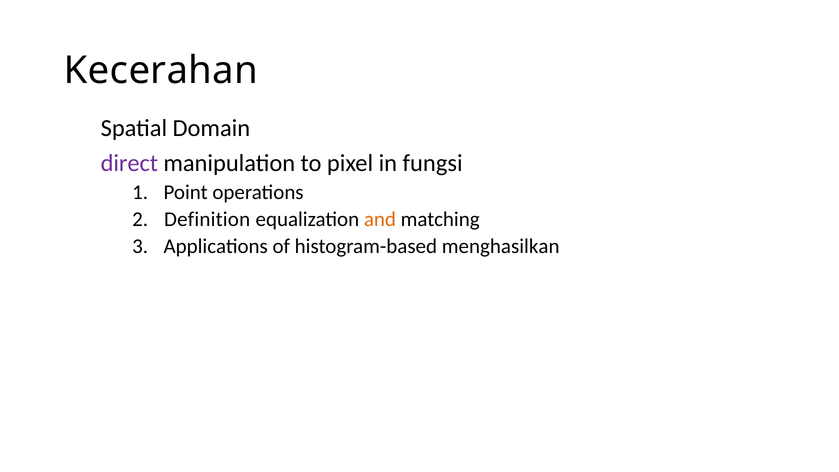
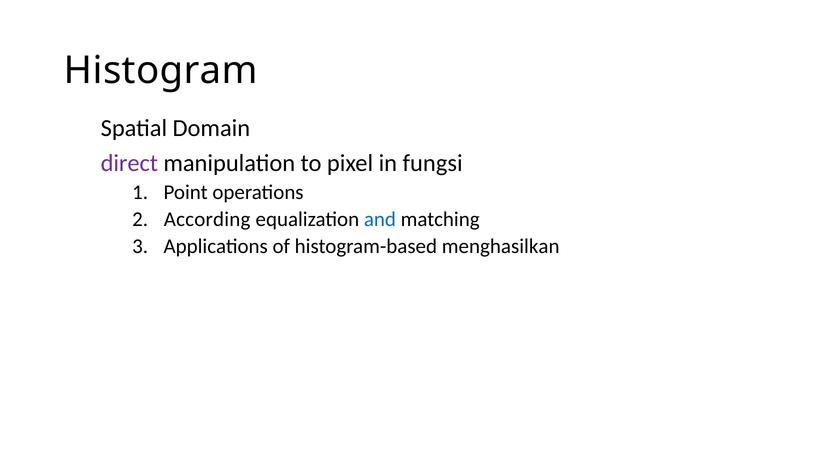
Kecerahan: Kecerahan -> Histogram
Definition: Definition -> According
and colour: orange -> blue
